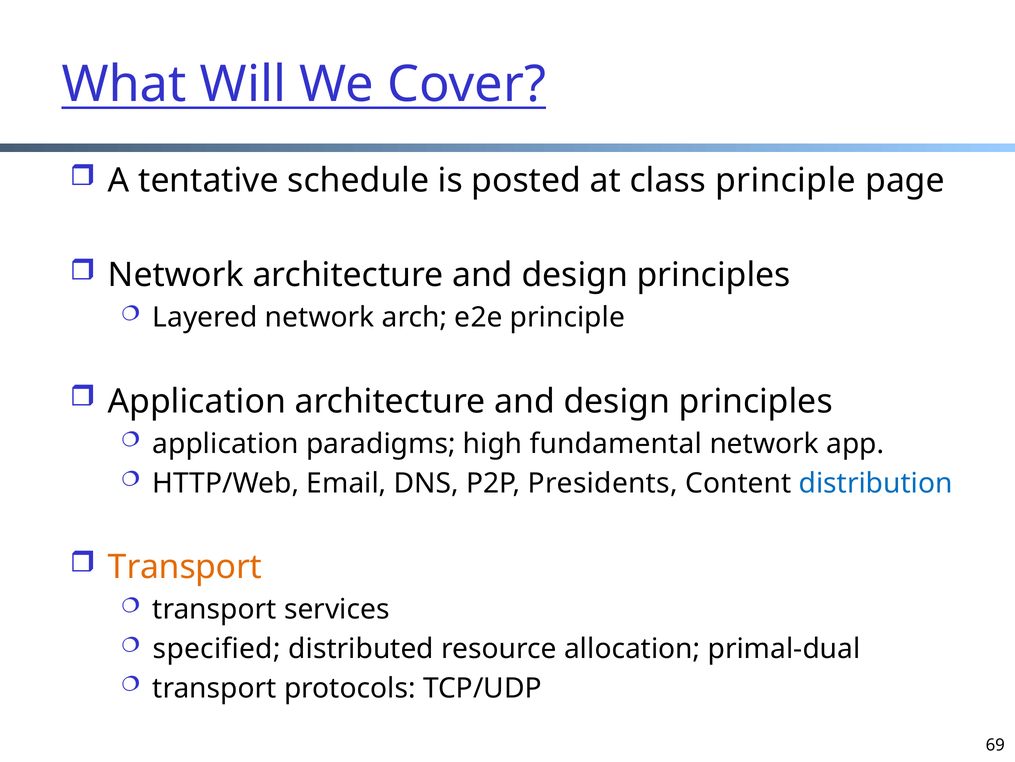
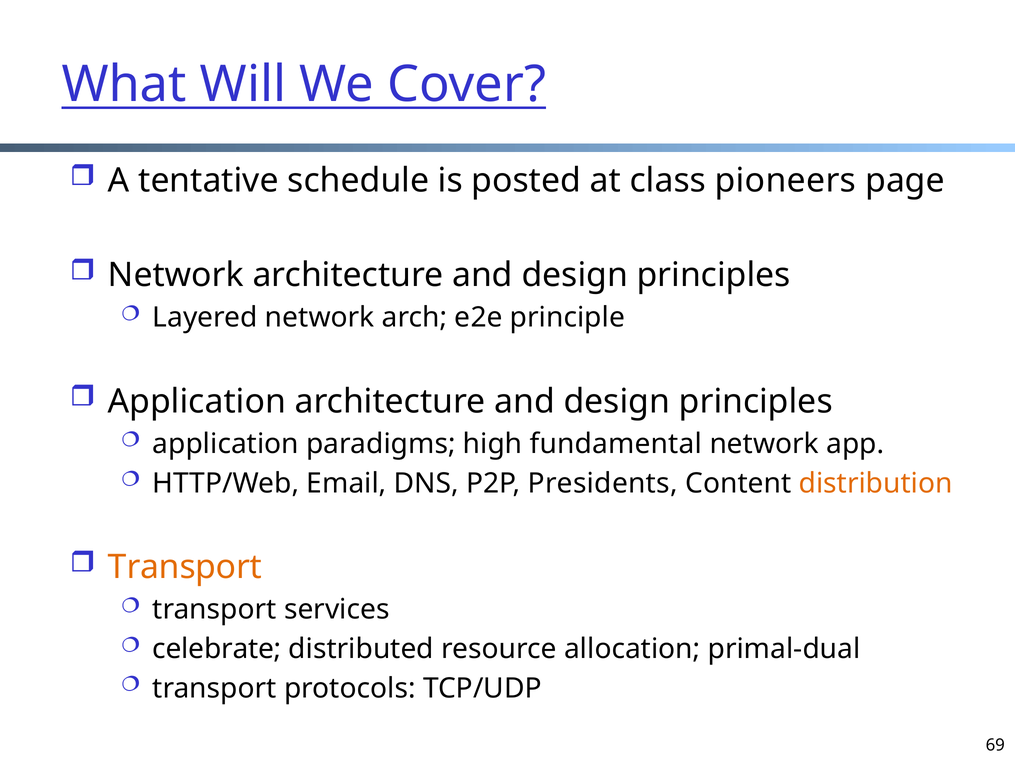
class principle: principle -> pioneers
distribution colour: blue -> orange
specified: specified -> celebrate
